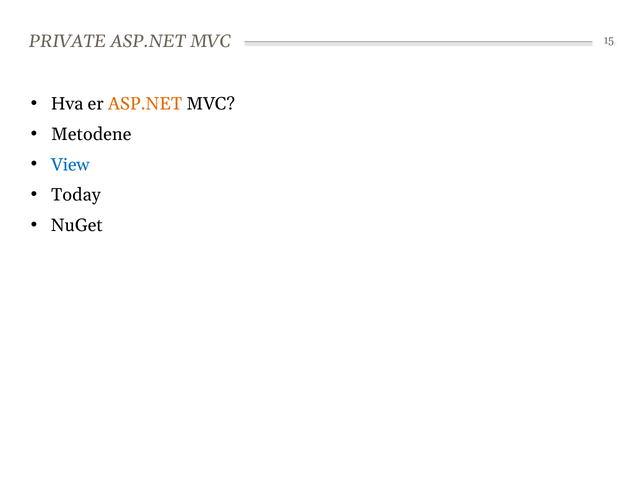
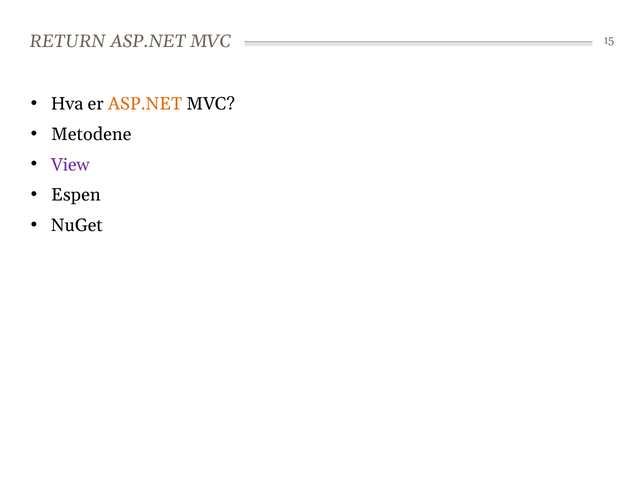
PRIVATE: PRIVATE -> RETURN
View colour: blue -> purple
Today: Today -> Espen
